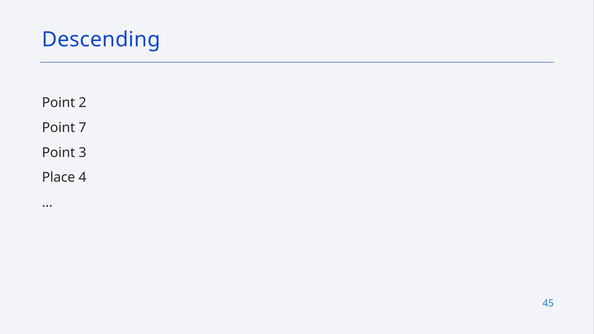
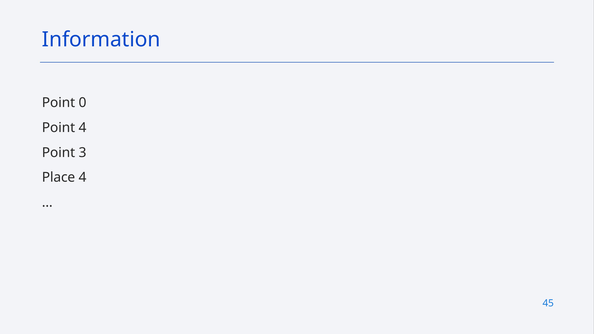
Descending: Descending -> Information
2: 2 -> 0
Point 7: 7 -> 4
